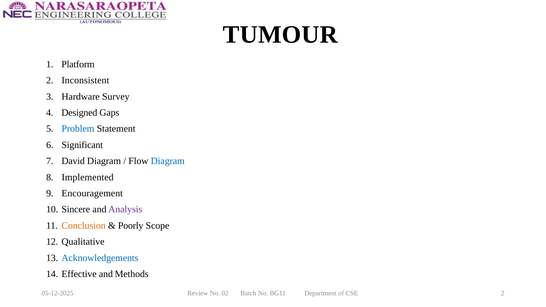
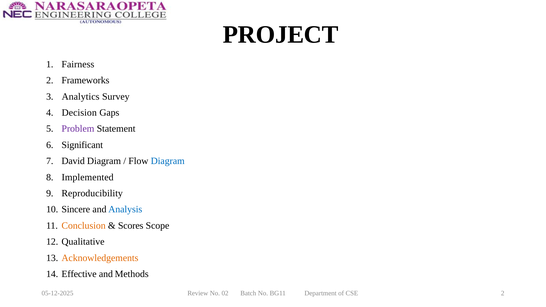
TUMOUR: TUMOUR -> PROJECT
Platform: Platform -> Fairness
Inconsistent: Inconsistent -> Frameworks
Hardware: Hardware -> Analytics
Designed: Designed -> Decision
Problem colour: blue -> purple
Encouragement: Encouragement -> Reproducibility
Analysis colour: purple -> blue
Poorly: Poorly -> Scores
Acknowledgements colour: blue -> orange
